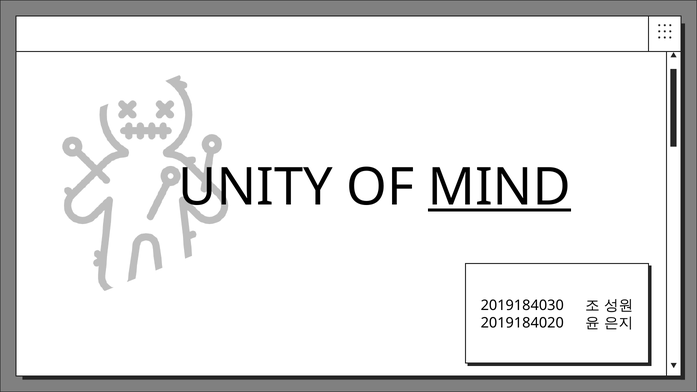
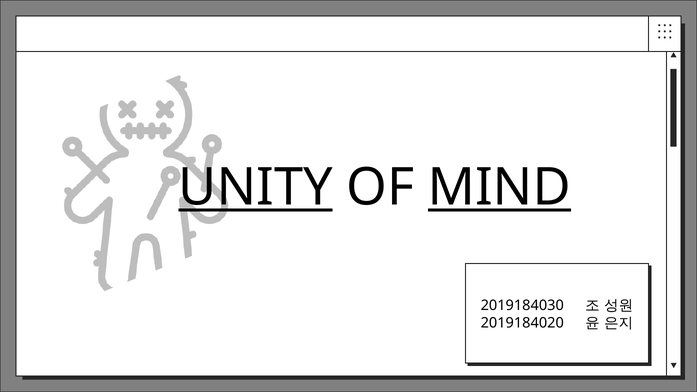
UNITY underline: none -> present
